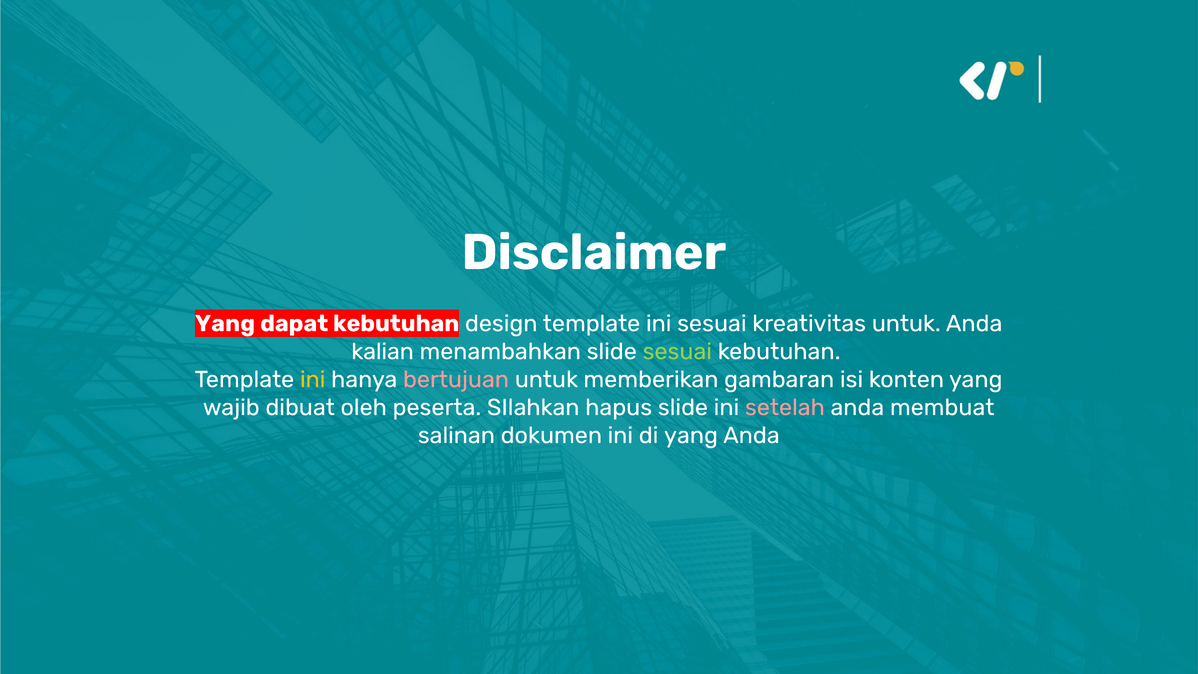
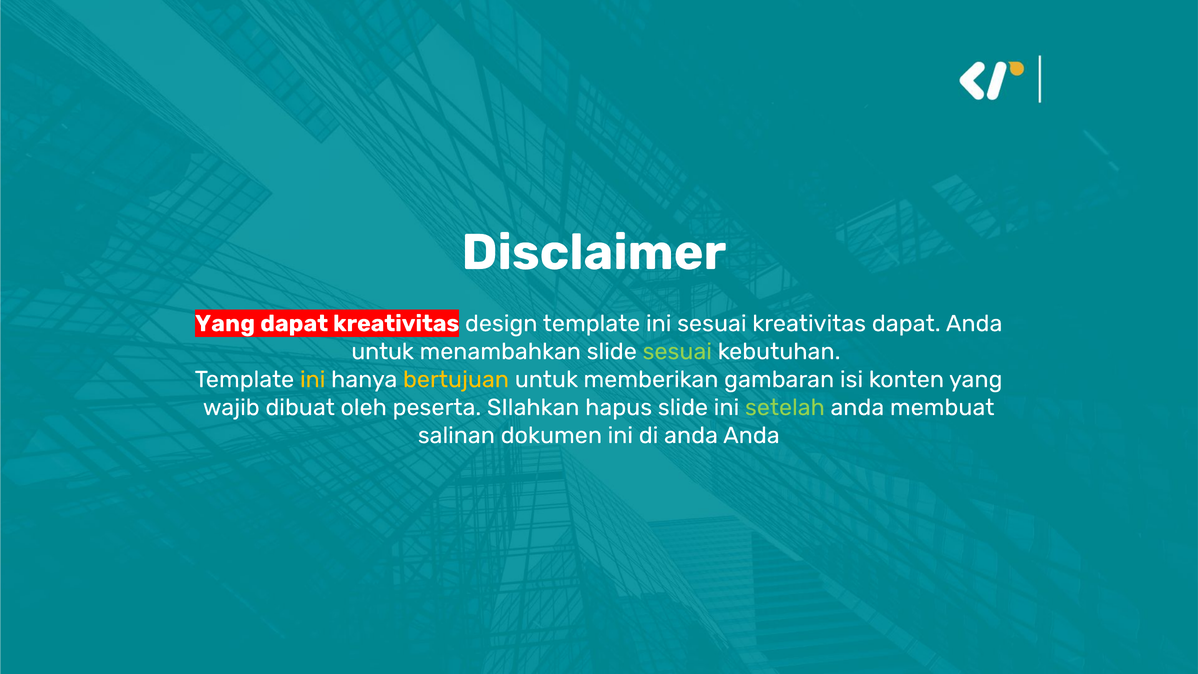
dapat kebutuhan: kebutuhan -> kreativitas
kreativitas untuk: untuk -> dapat
kalian at (383, 351): kalian -> untuk
bertujuan colour: pink -> yellow
setelah colour: pink -> light green
di yang: yang -> anda
